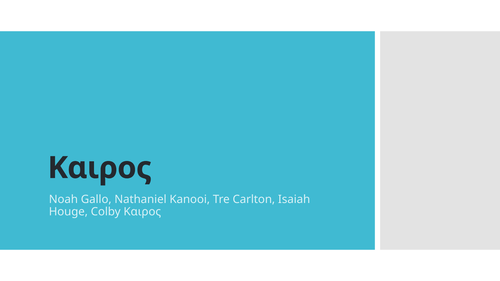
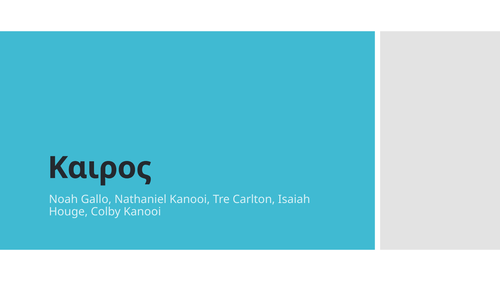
Colby Καιρος: Καιρος -> Kanooi
